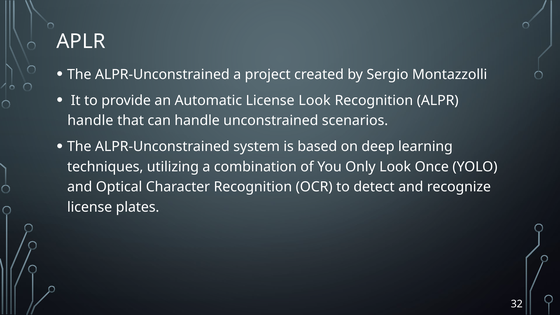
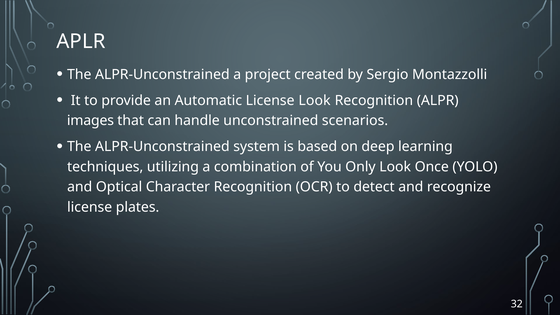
handle at (90, 121): handle -> images
